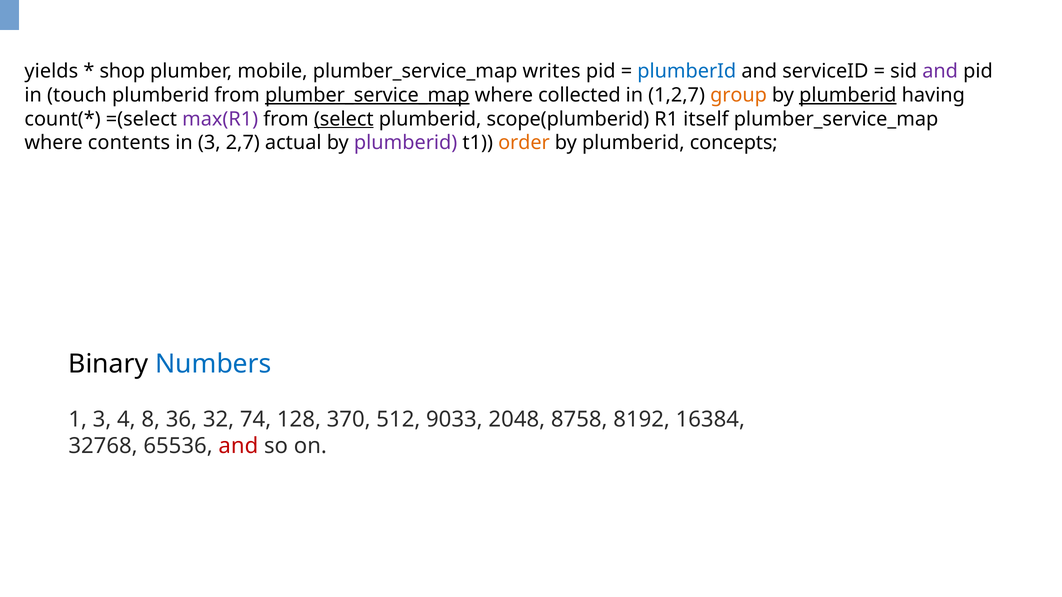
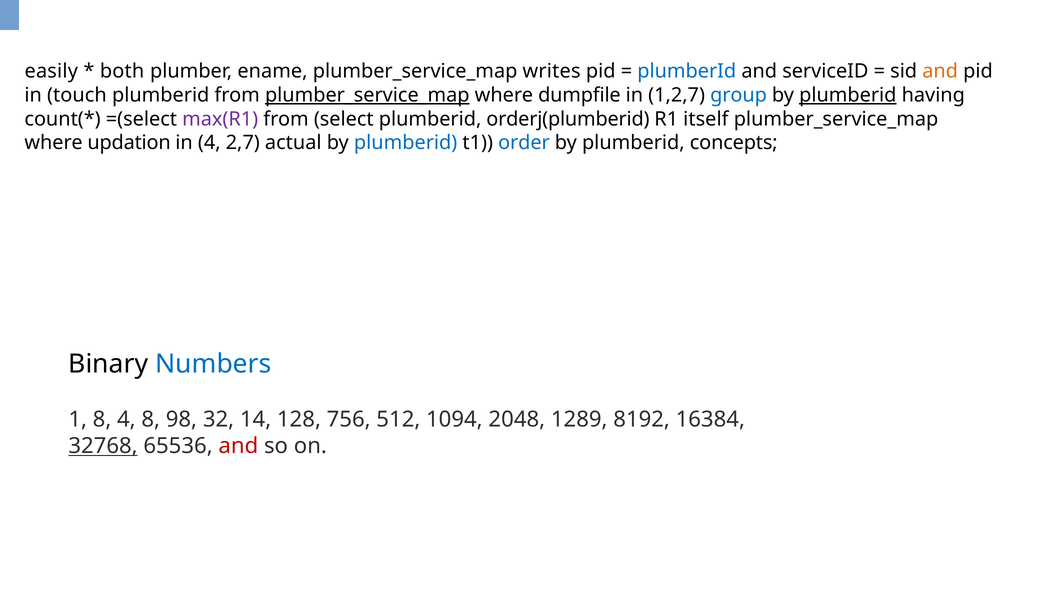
yields: yields -> easily
shop: shop -> both
mobile: mobile -> ename
and at (940, 71) colour: purple -> orange
collected: collected -> dumpfile
group colour: orange -> blue
select underline: present -> none
scope(plumberid: scope(plumberid -> orderj(plumberid
contents: contents -> updation
in 3: 3 -> 4
plumberid at (406, 143) colour: purple -> blue
order colour: orange -> blue
1 3: 3 -> 8
36: 36 -> 98
74: 74 -> 14
370: 370 -> 756
9033: 9033 -> 1094
8758: 8758 -> 1289
32768 underline: none -> present
